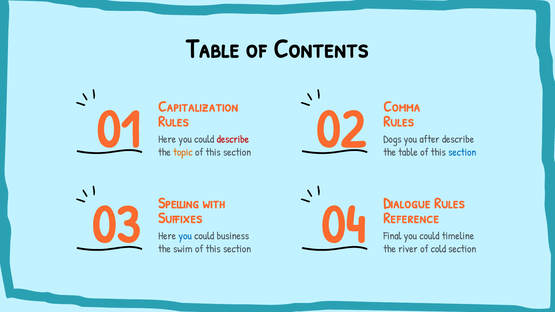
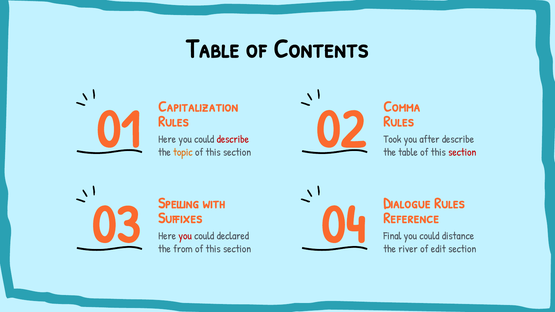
Dogs: Dogs -> Took
section at (462, 152) colour: blue -> red
you at (185, 236) colour: blue -> red
business: business -> declared
timeline: timeline -> distance
swim: swim -> from
cold: cold -> edit
